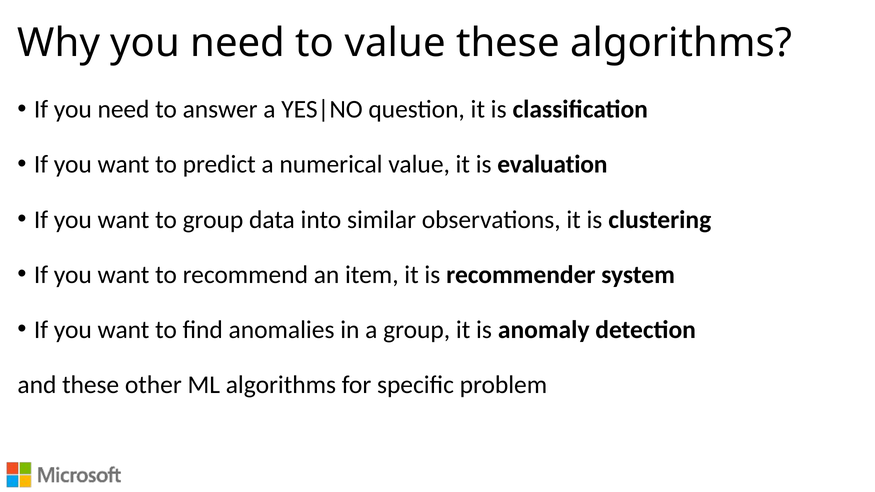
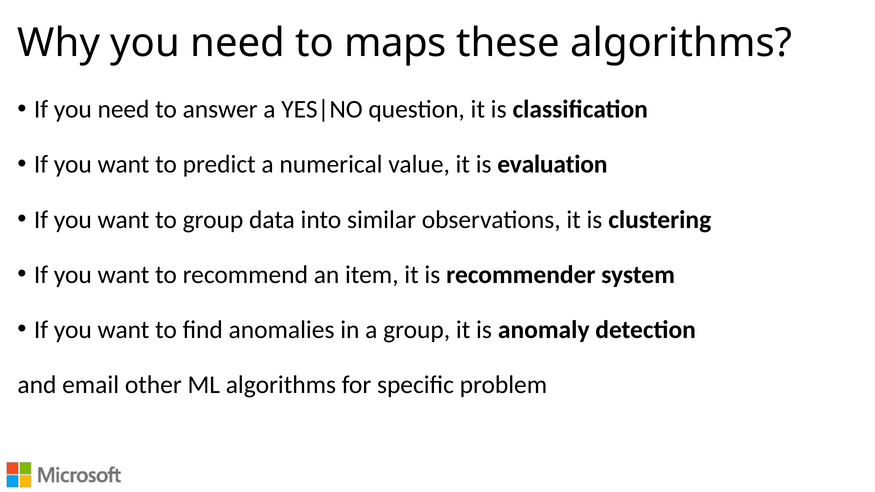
to value: value -> maps
and these: these -> email
